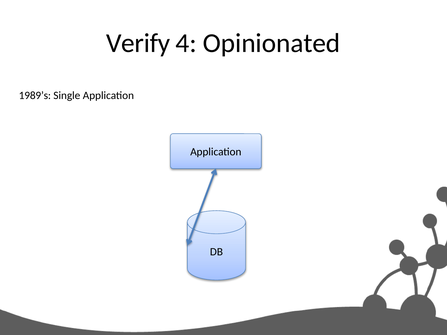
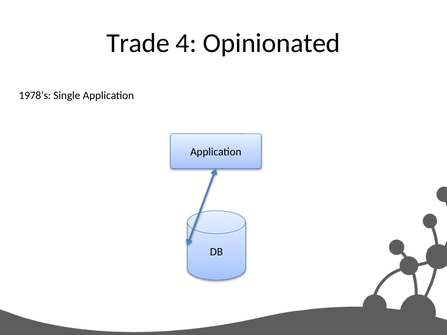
Verify: Verify -> Trade
1989’s: 1989’s -> 1978’s
